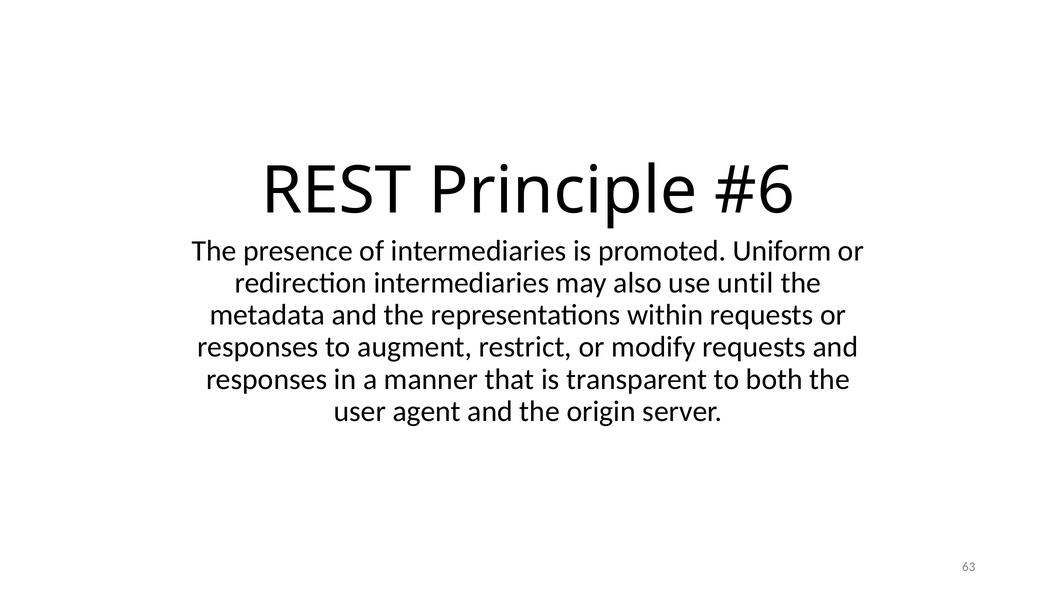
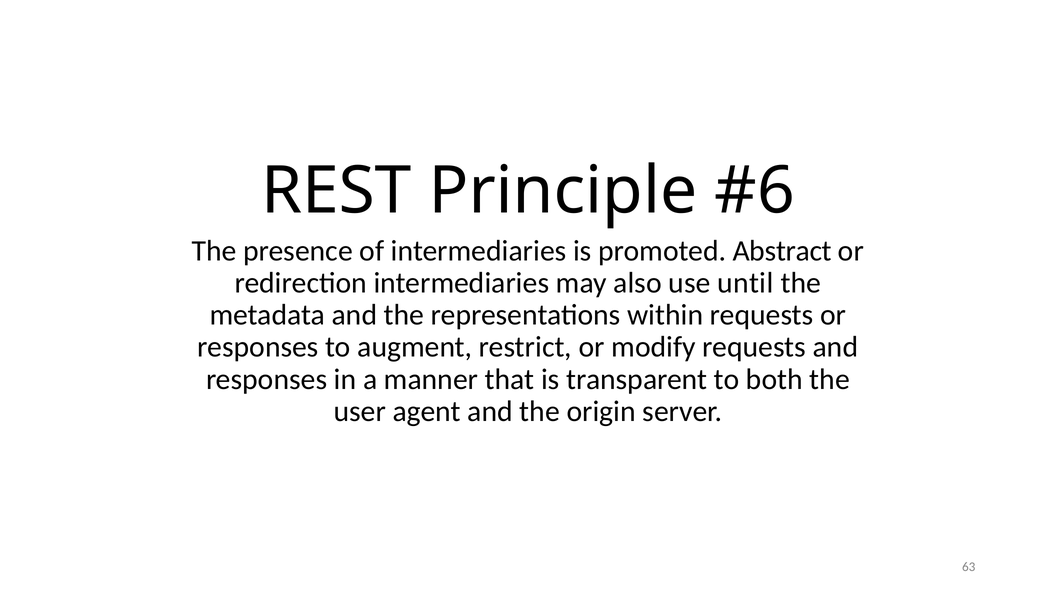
Uniform: Uniform -> Abstract
